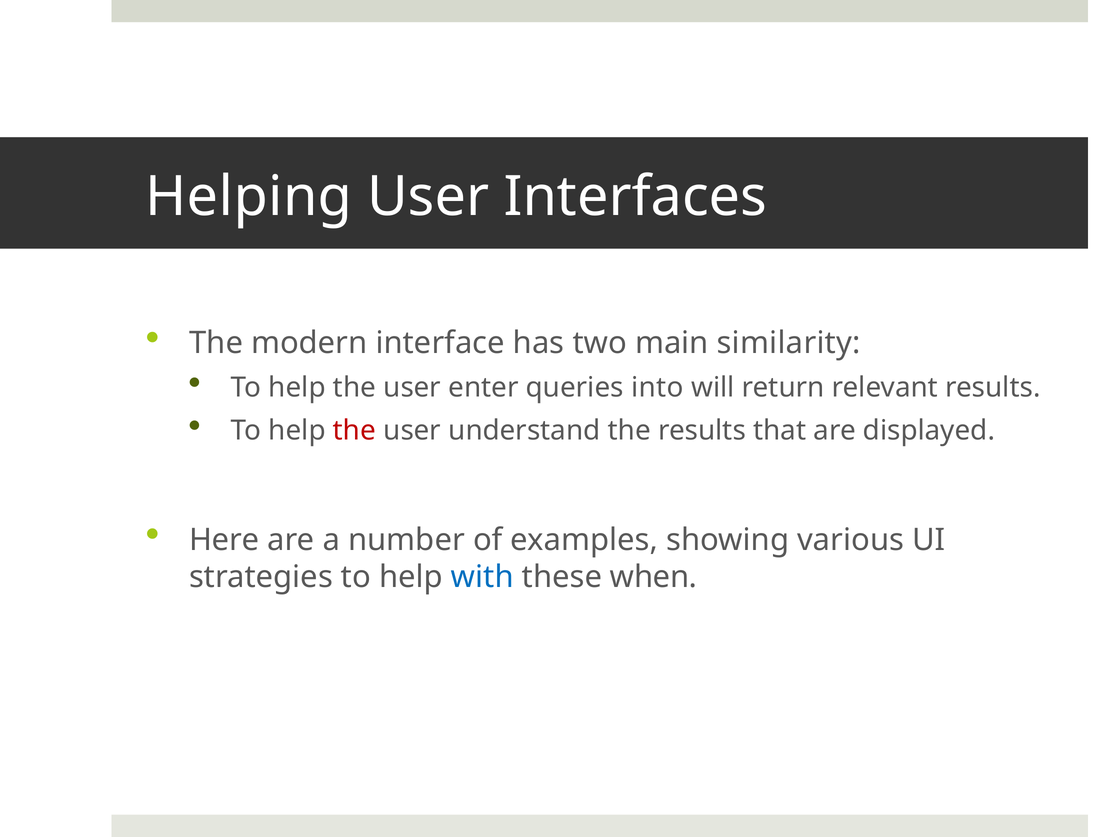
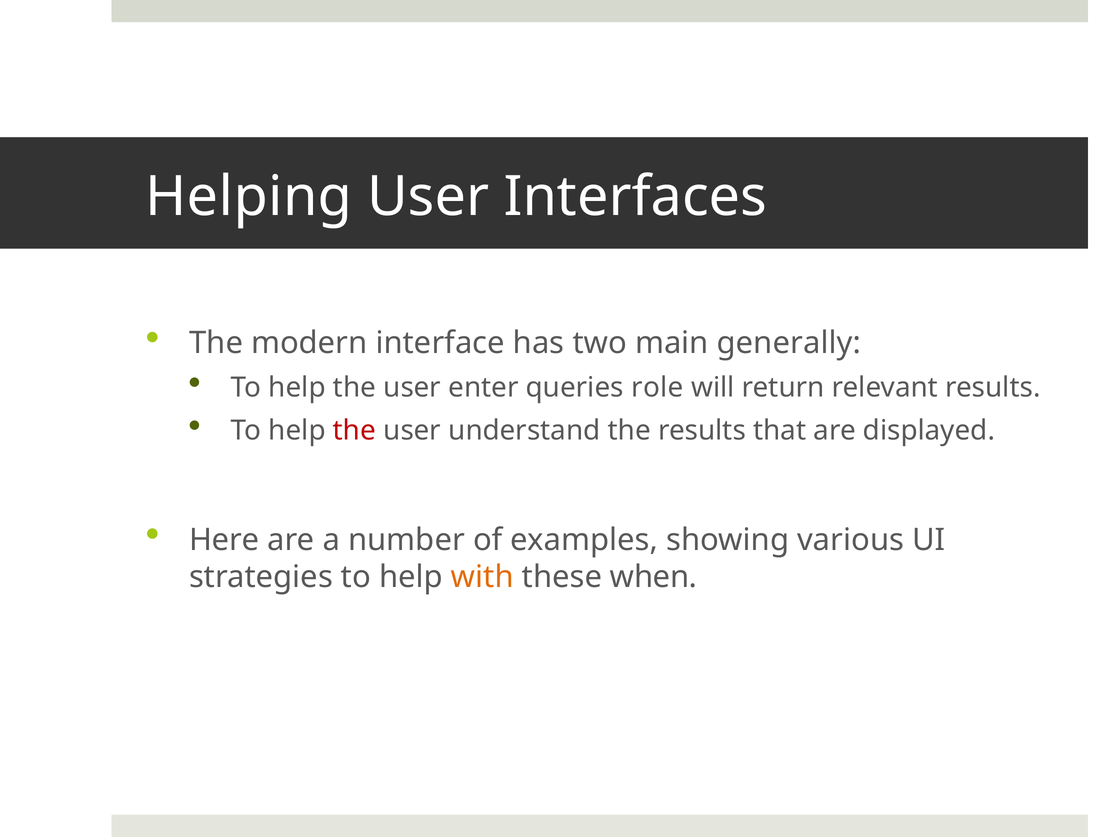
similarity: similarity -> generally
into: into -> role
with colour: blue -> orange
